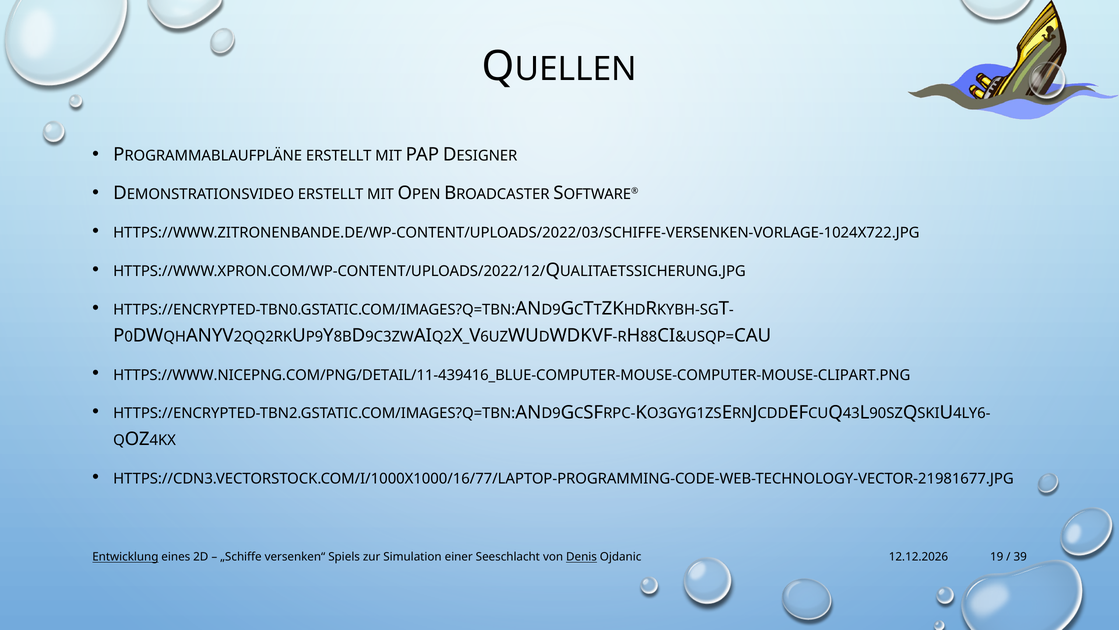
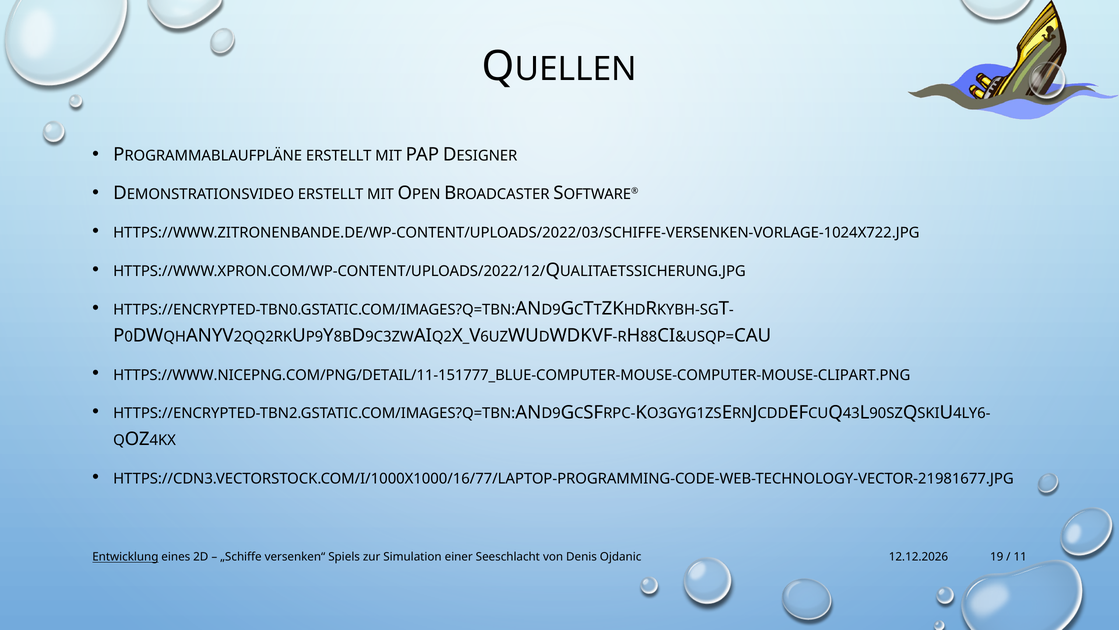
HTTPS://WWW.NICEPNG.COM/PNG/DETAIL/11-439416_BLUE-COMPUTER-MOUSE-COMPUTER-MOUSE-CLIPART.PNG: HTTPS://WWW.NICEPNG.COM/PNG/DETAIL/11-439416_BLUE-COMPUTER-MOUSE-COMPUTER-MOUSE-CLIPART.PNG -> HTTPS://WWW.NICEPNG.COM/PNG/DETAIL/11-151777_BLUE-COMPUTER-MOUSE-COMPUTER-MOUSE-CLIPART.PNG
Denis underline: present -> none
39: 39 -> 11
